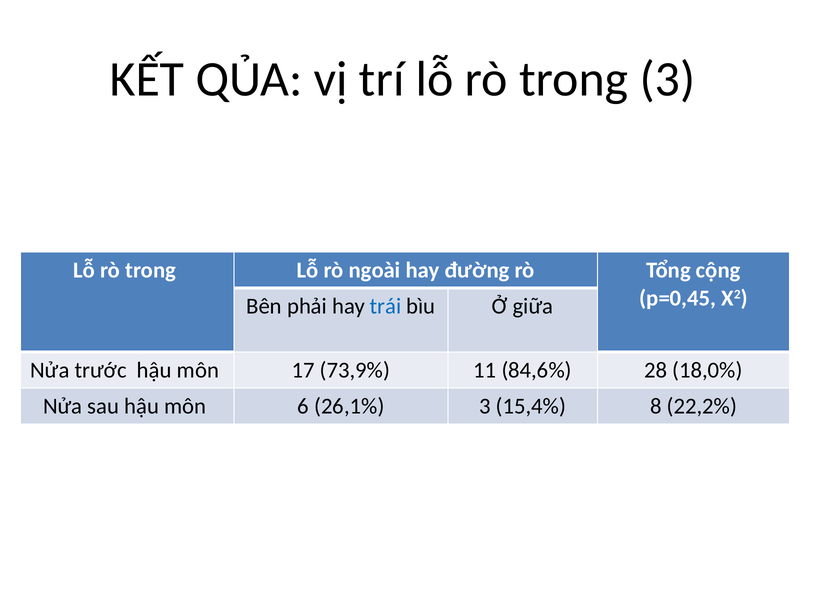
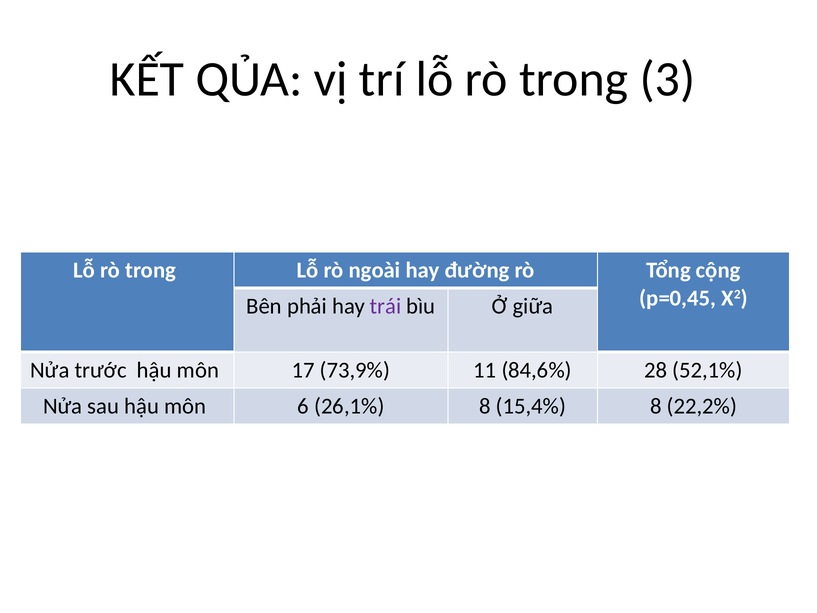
trái colour: blue -> purple
18,0%: 18,0% -> 52,1%
26,1% 3: 3 -> 8
